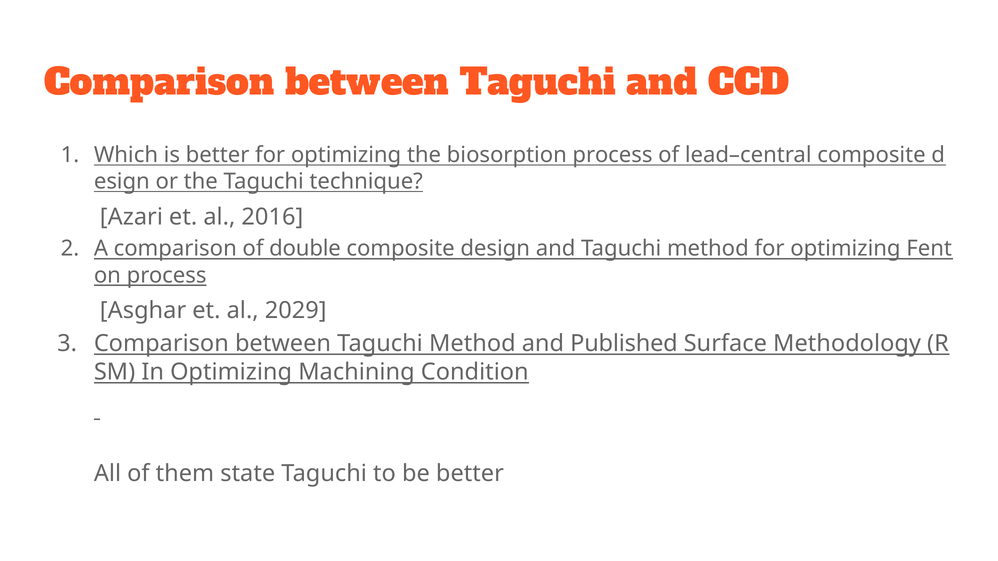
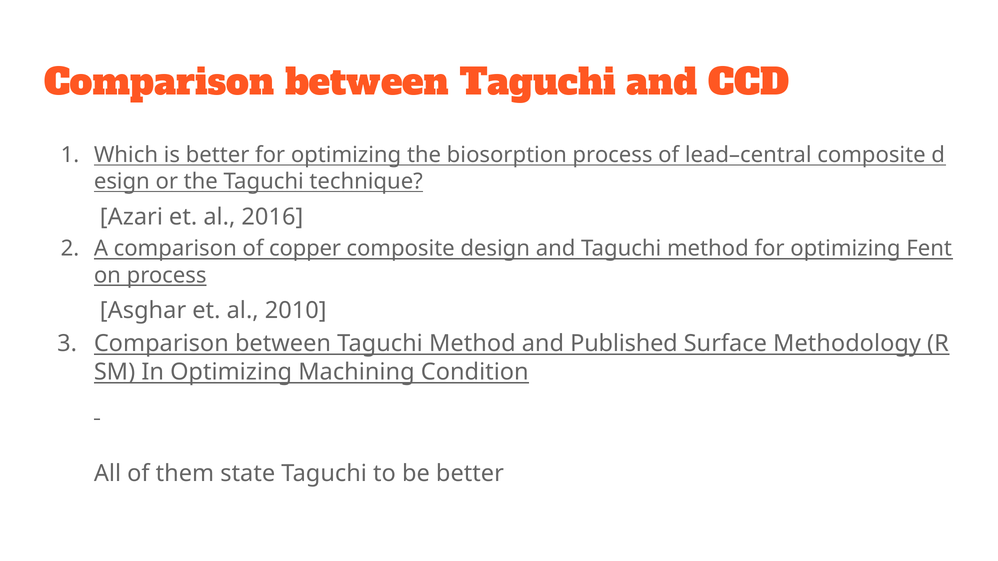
double: double -> copper
2029: 2029 -> 2010
